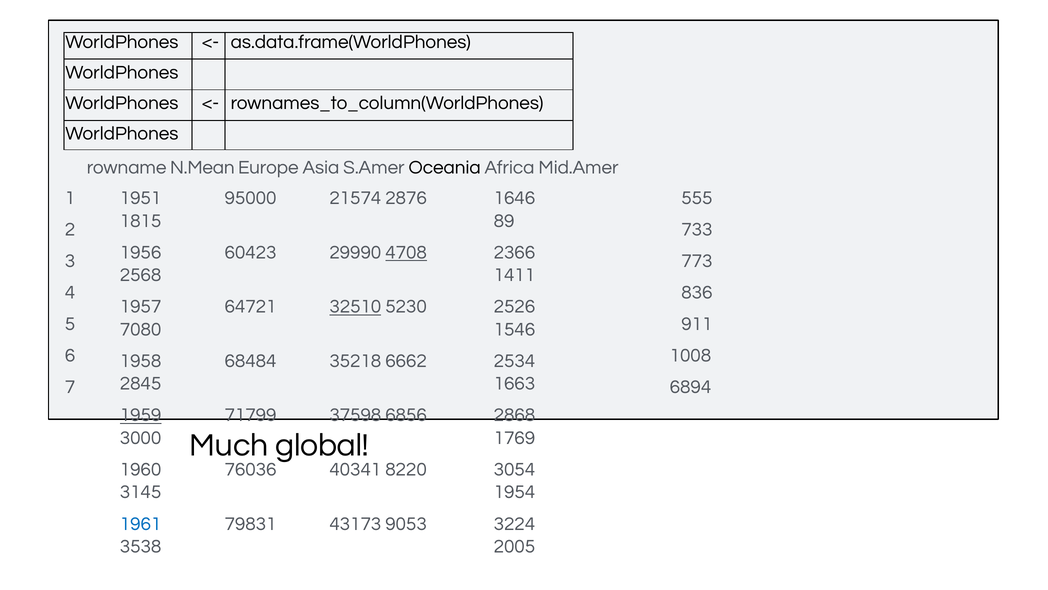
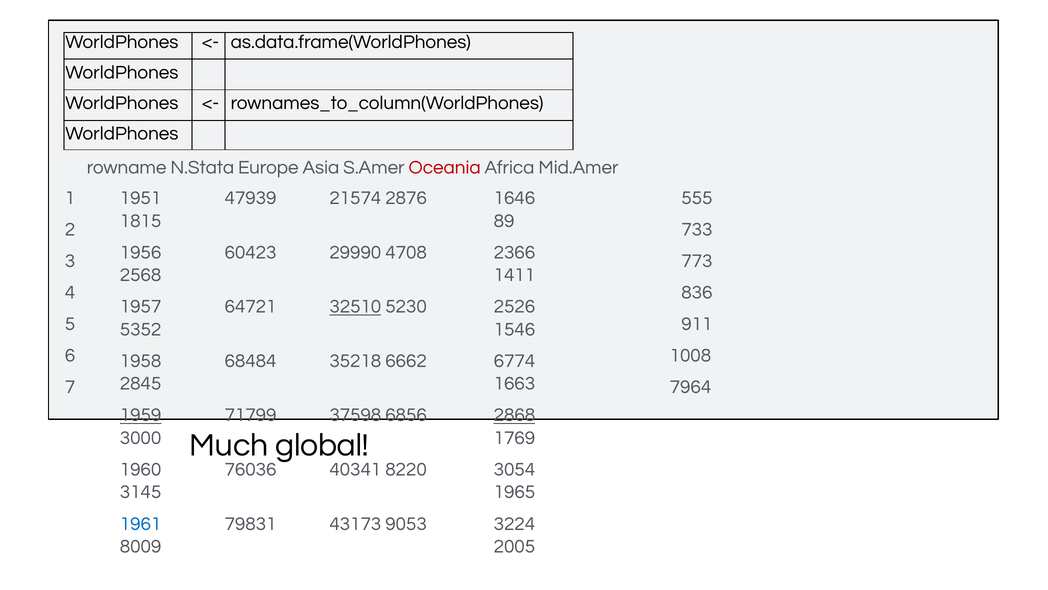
N.Mean: N.Mean -> N.Stata
Oceania colour: black -> red
95000: 95000 -> 47939
4708 underline: present -> none
7080: 7080 -> 5352
2534: 2534 -> 6774
6894: 6894 -> 7964
2868 underline: none -> present
1954: 1954 -> 1965
3538: 3538 -> 8009
